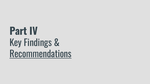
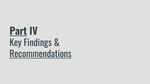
Part underline: none -> present
